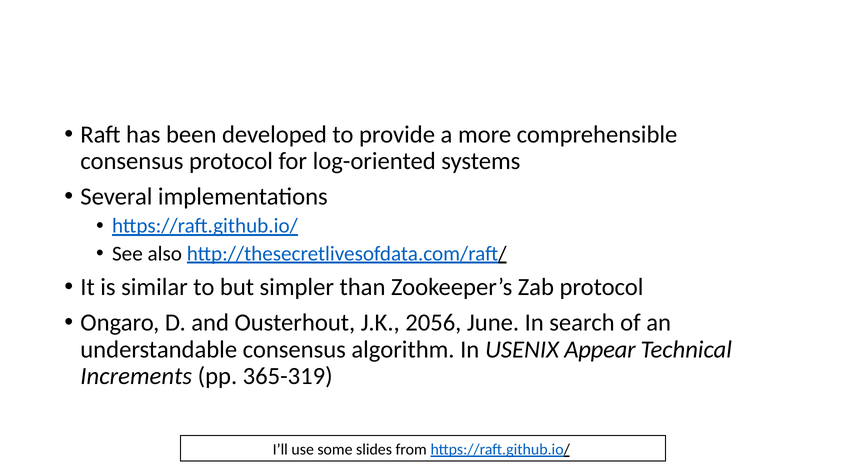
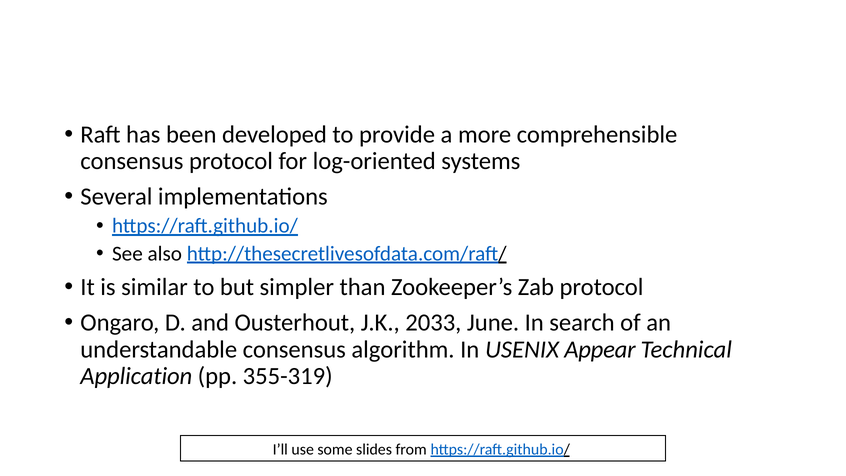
2056: 2056 -> 2033
Increments: Increments -> Application
365-319: 365-319 -> 355-319
